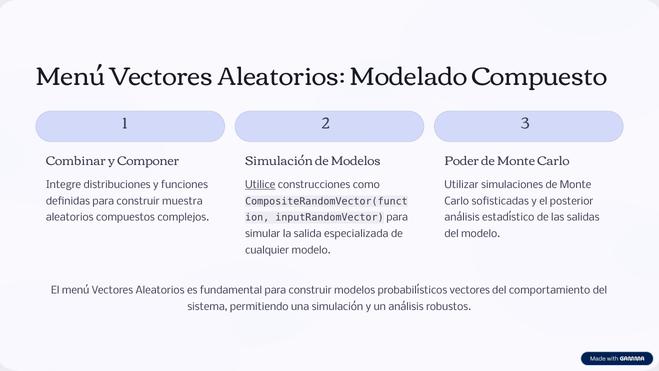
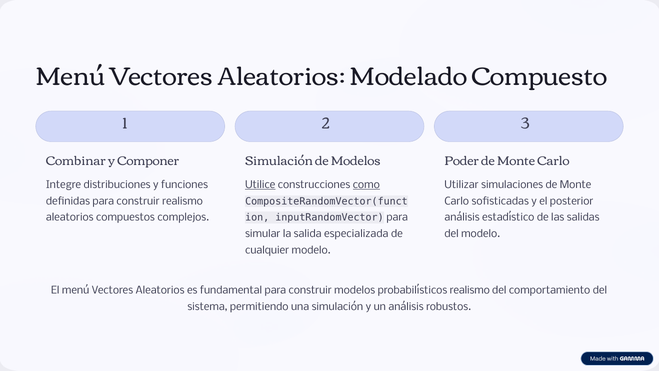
como underline: none -> present
construir muestra: muestra -> realismo
probabilísticos vectores: vectores -> realismo
